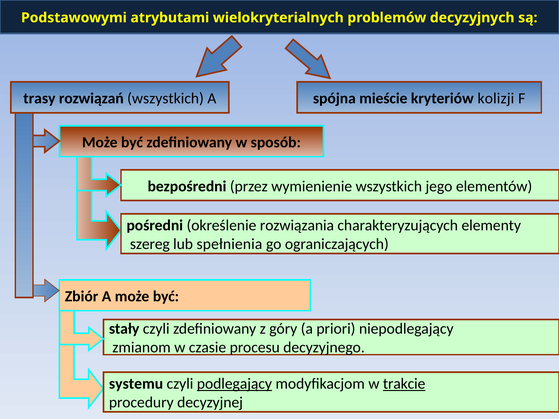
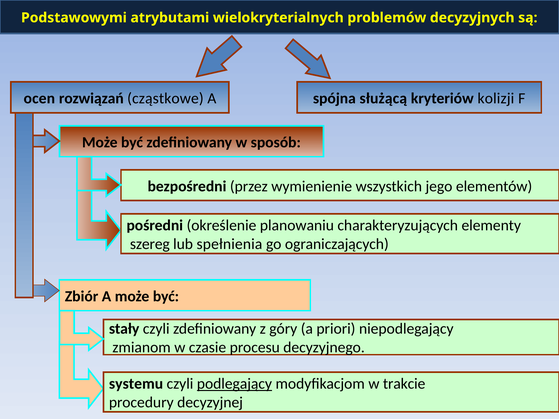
trasy: trasy -> ocen
rozwiązań wszystkich: wszystkich -> cząstkowe
mieście: mieście -> służącą
rozwiązania: rozwiązania -> planowaniu
trakcie underline: present -> none
